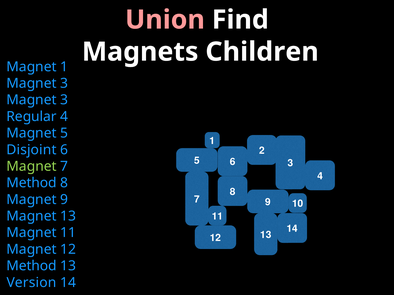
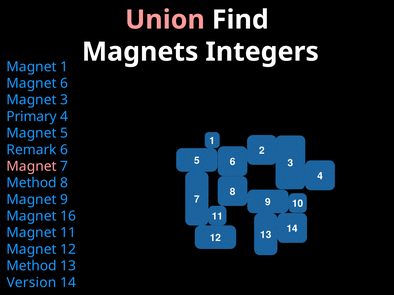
Children: Children -> Integers
3 at (64, 83): 3 -> 6
Regular: Regular -> Primary
Disjoint: Disjoint -> Remark
Magnet at (32, 167) colour: light green -> pink
Magnet 13: 13 -> 16
